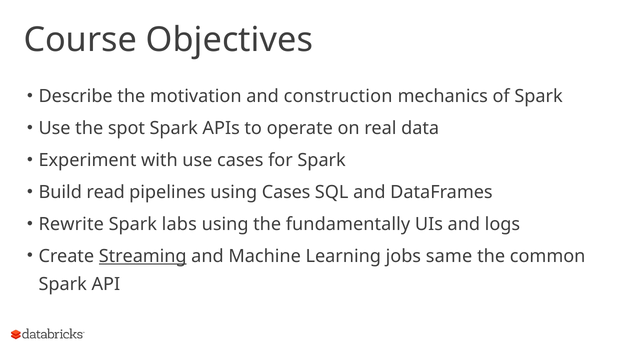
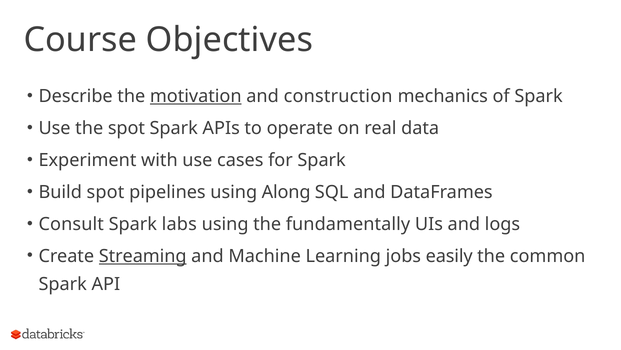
motivation underline: none -> present
Build read: read -> spot
using Cases: Cases -> Along
Rewrite: Rewrite -> Consult
same: same -> easily
